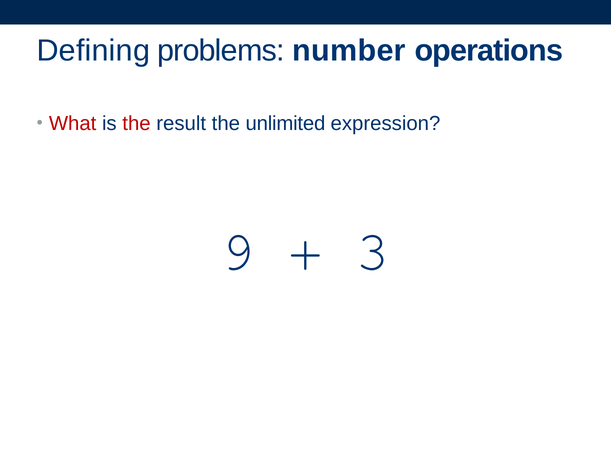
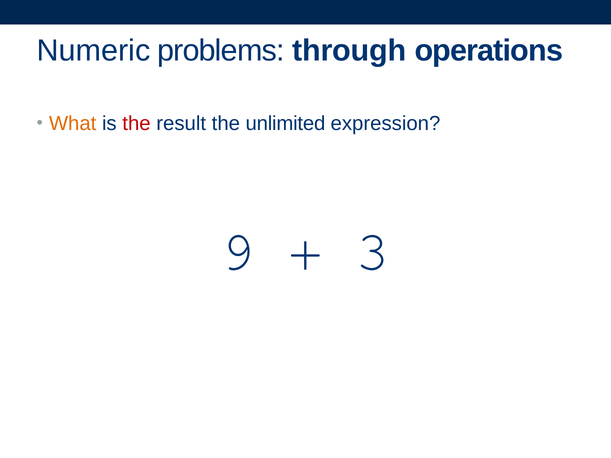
Defining: Defining -> Numeric
number: number -> through
What colour: red -> orange
